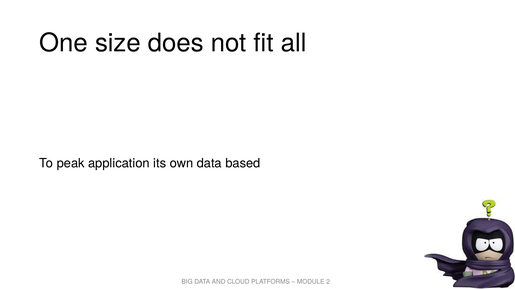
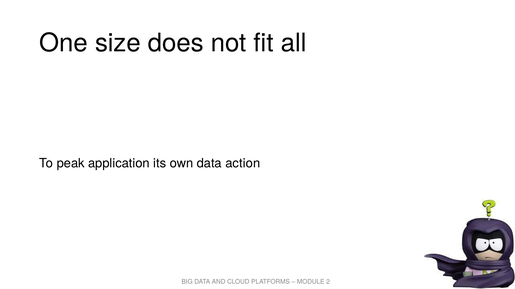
based: based -> action
